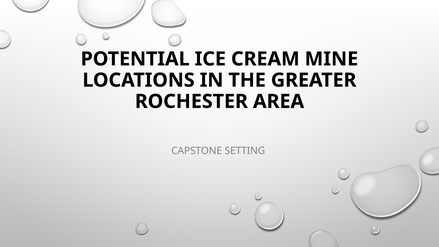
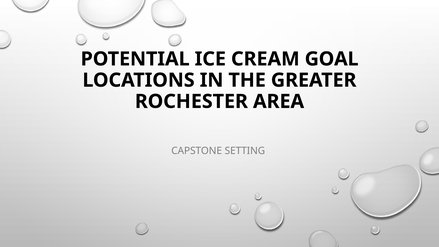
MINE: MINE -> GOAL
